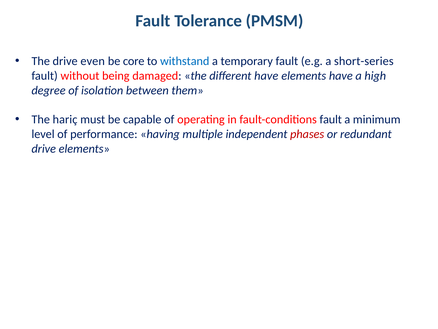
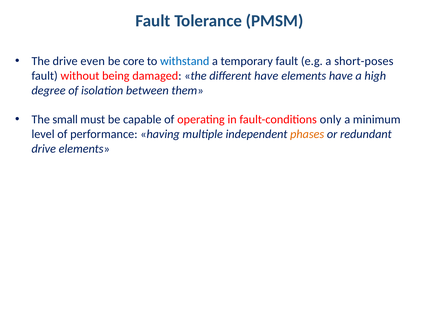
short-series: short-series -> short-poses
hariç: hariç -> small
fault-conditions fault: fault -> only
phases colour: red -> orange
